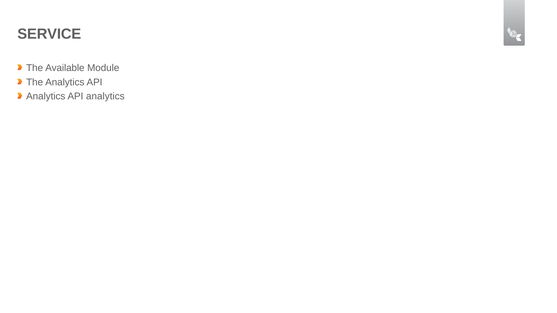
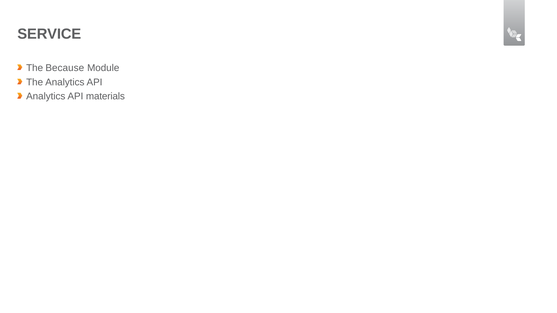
Available: Available -> Because
analytics at (105, 96): analytics -> materials
